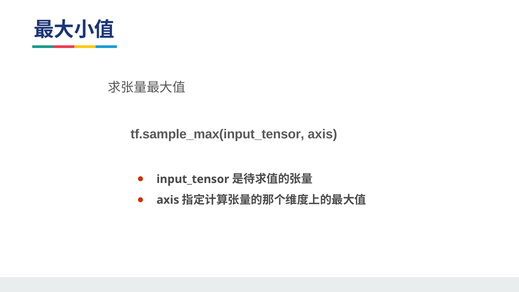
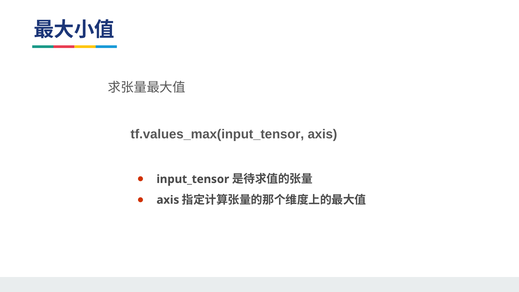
tf.sample_max(input_tensor: tf.sample_max(input_tensor -> tf.values_max(input_tensor
